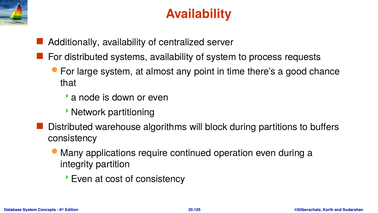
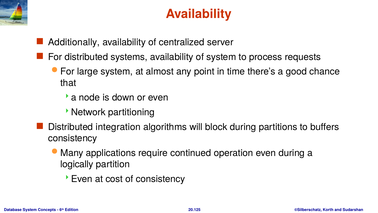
warehouse: warehouse -> integration
integrity: integrity -> logically
